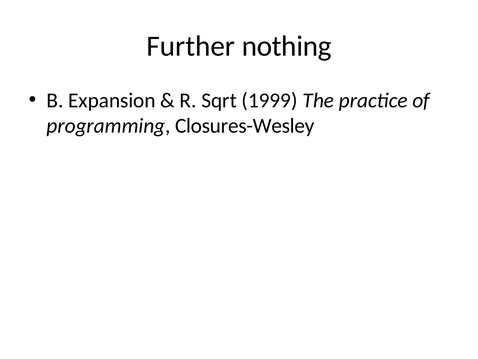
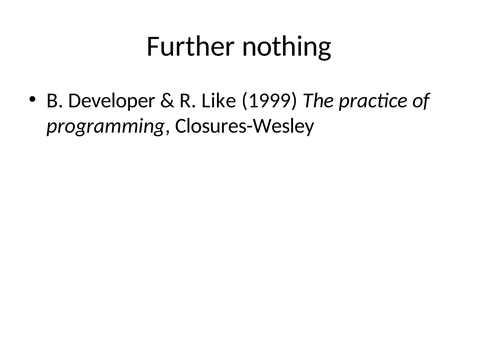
Expansion: Expansion -> Developer
Sqrt: Sqrt -> Like
